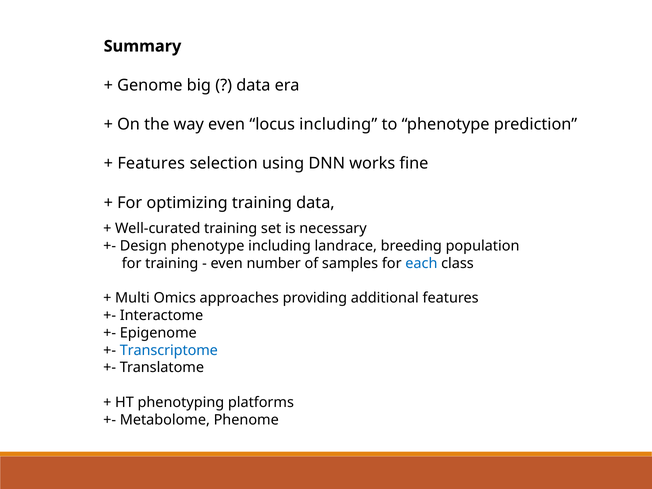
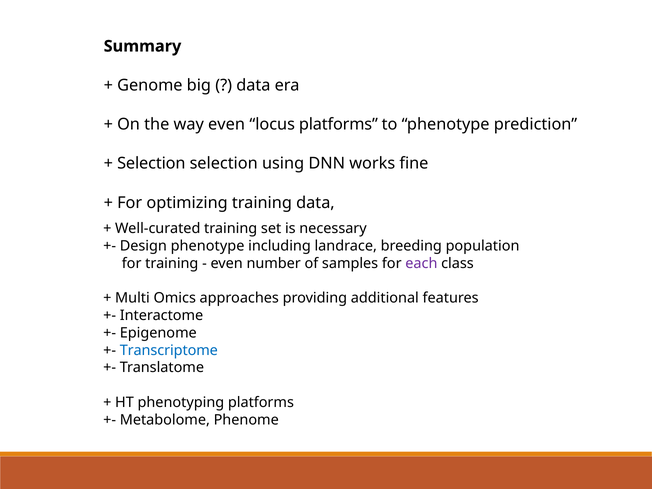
locus including: including -> platforms
Features at (151, 164): Features -> Selection
each colour: blue -> purple
